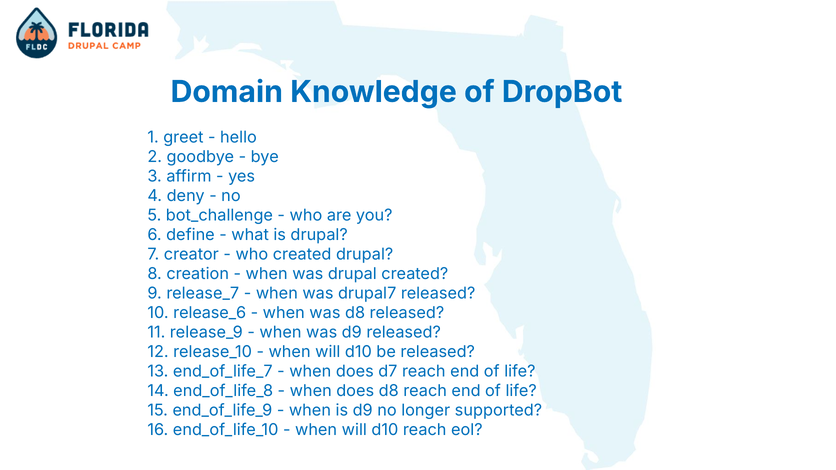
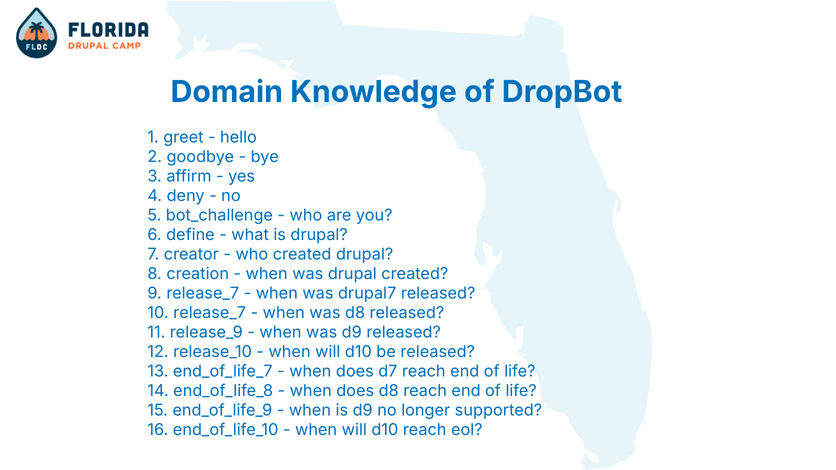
10 release_6: release_6 -> release_7
